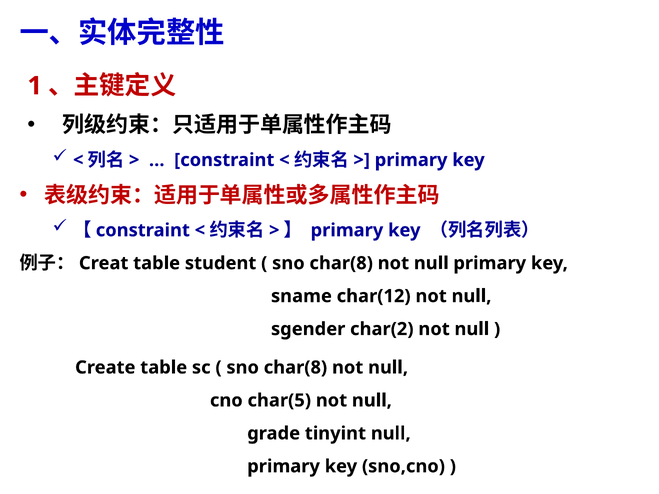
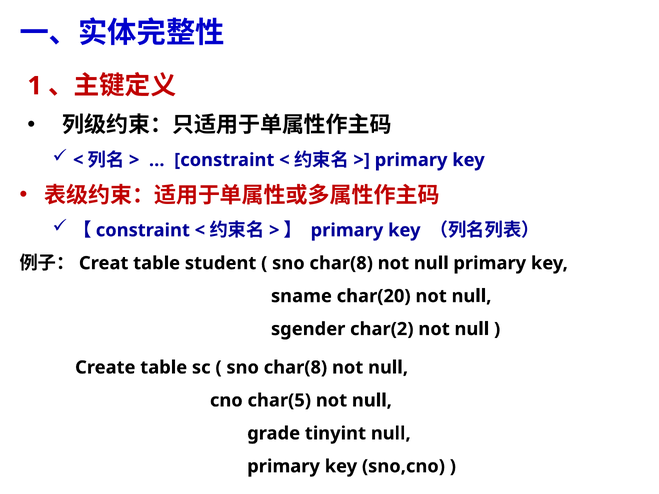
char(12: char(12 -> char(20
